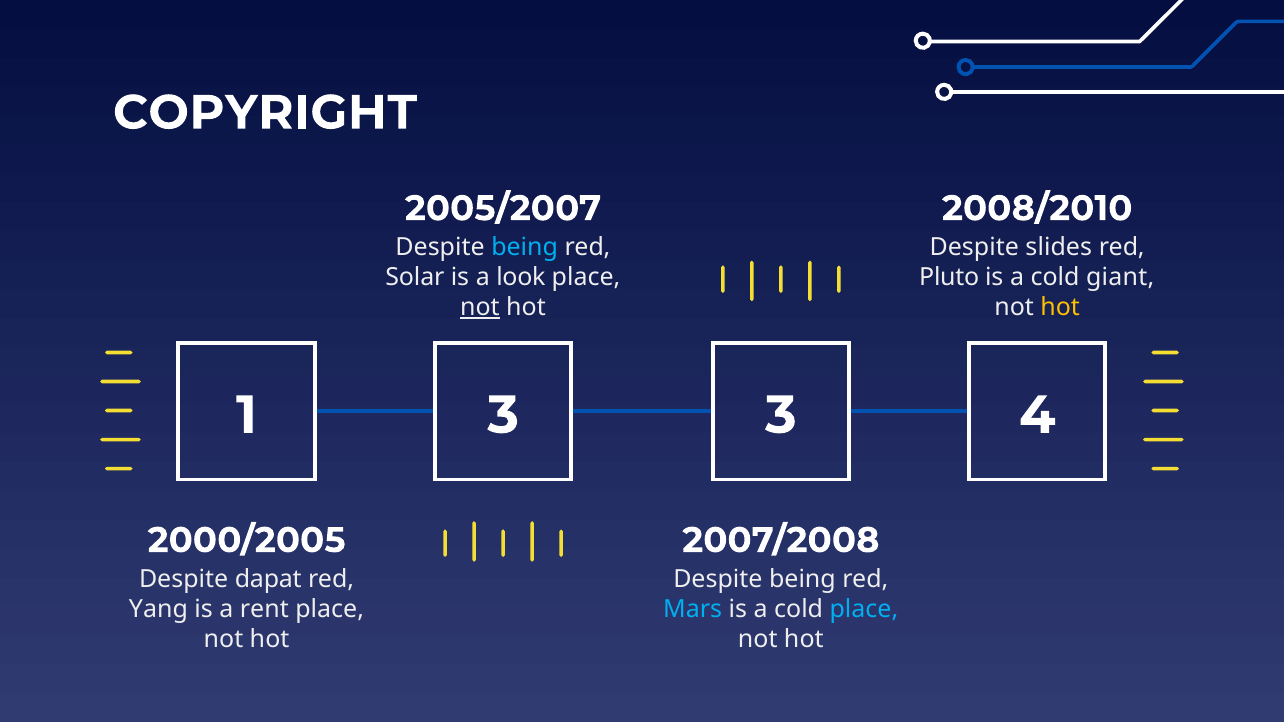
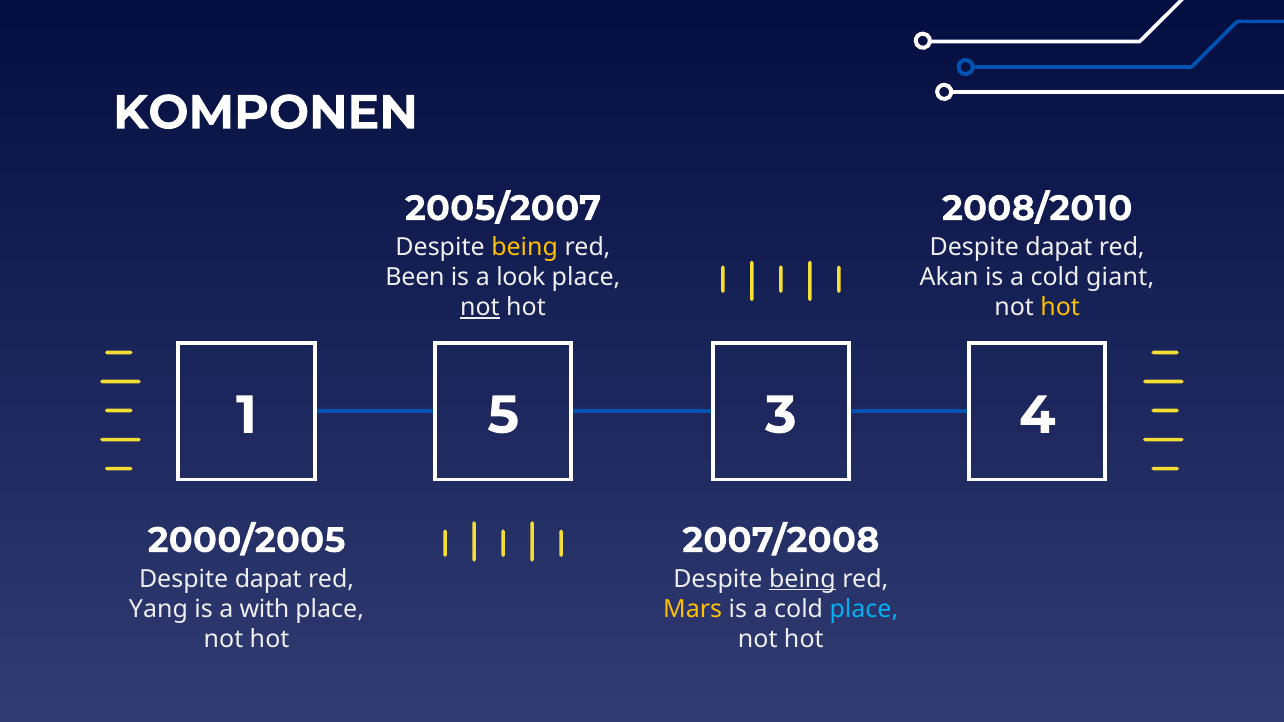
COPYRIGHT: COPYRIGHT -> KOMPONEN
being at (525, 247) colour: light blue -> yellow
slides at (1059, 247): slides -> dapat
Solar: Solar -> Been
Pluto: Pluto -> Akan
1 3: 3 -> 5
being at (802, 579) underline: none -> present
rent: rent -> with
Mars colour: light blue -> yellow
